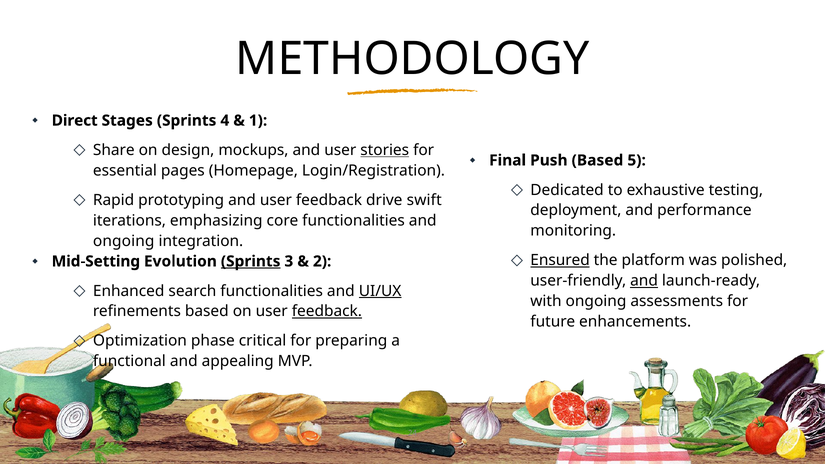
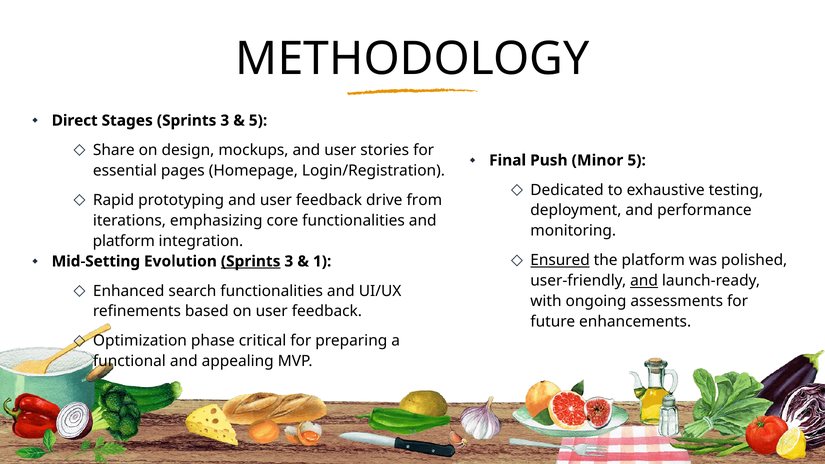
Stages Sprints 4: 4 -> 3
1 at (258, 121): 1 -> 5
stories underline: present -> none
Push Based: Based -> Minor
swift: swift -> from
ongoing at (124, 241): ongoing -> platform
2: 2 -> 1
UI/UX underline: present -> none
feedback at (327, 311) underline: present -> none
